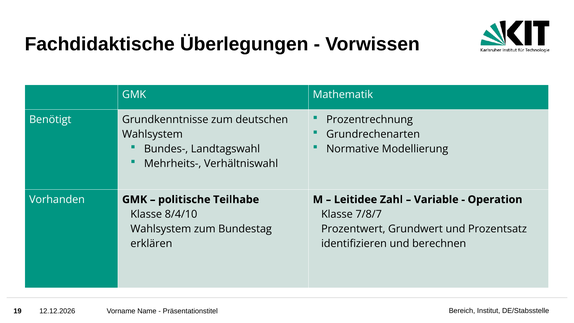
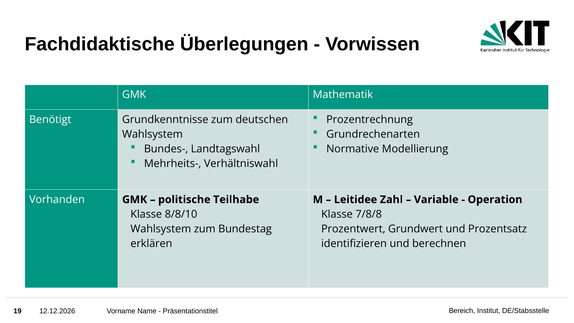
8/4/10: 8/4/10 -> 8/8/10
7/8/7: 7/8/7 -> 7/8/8
